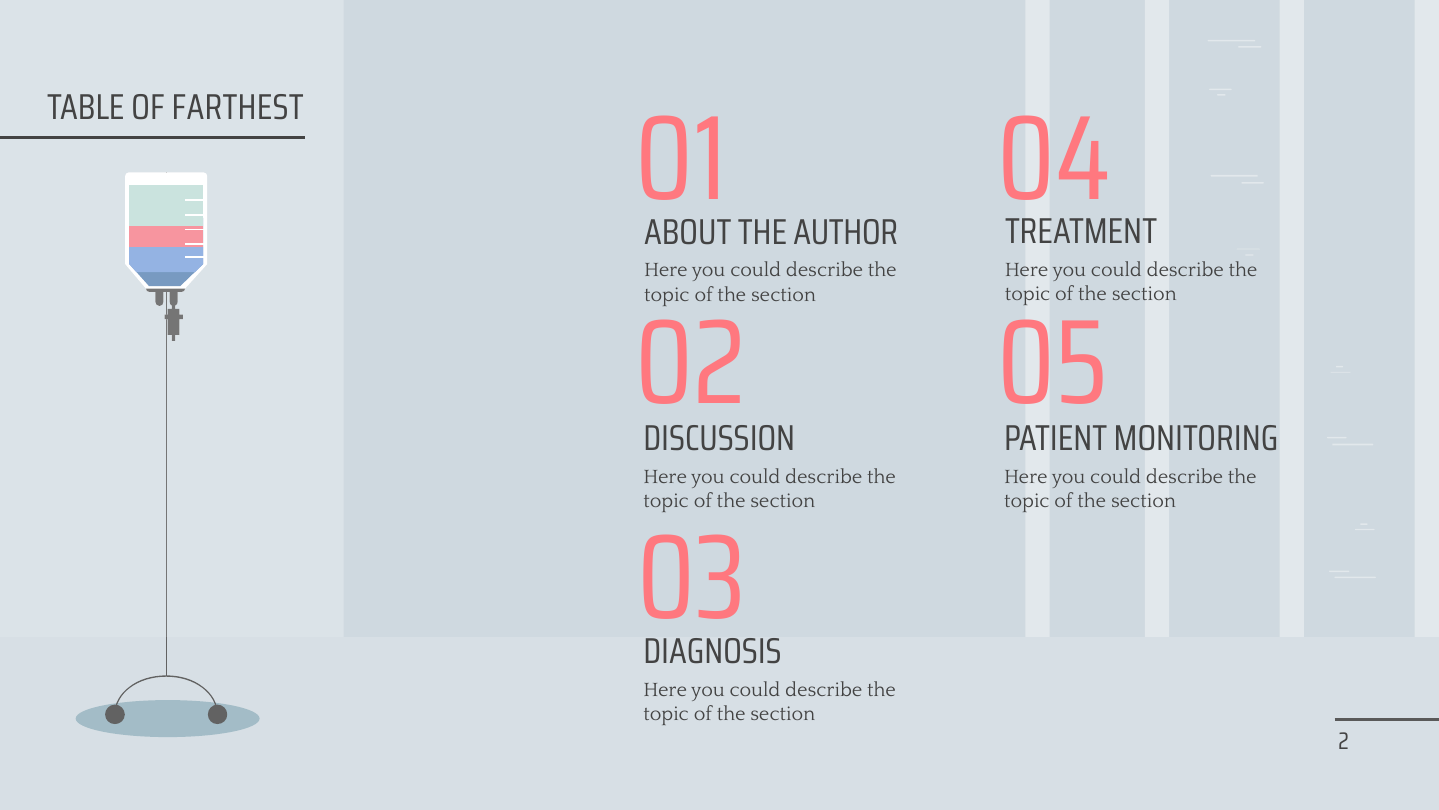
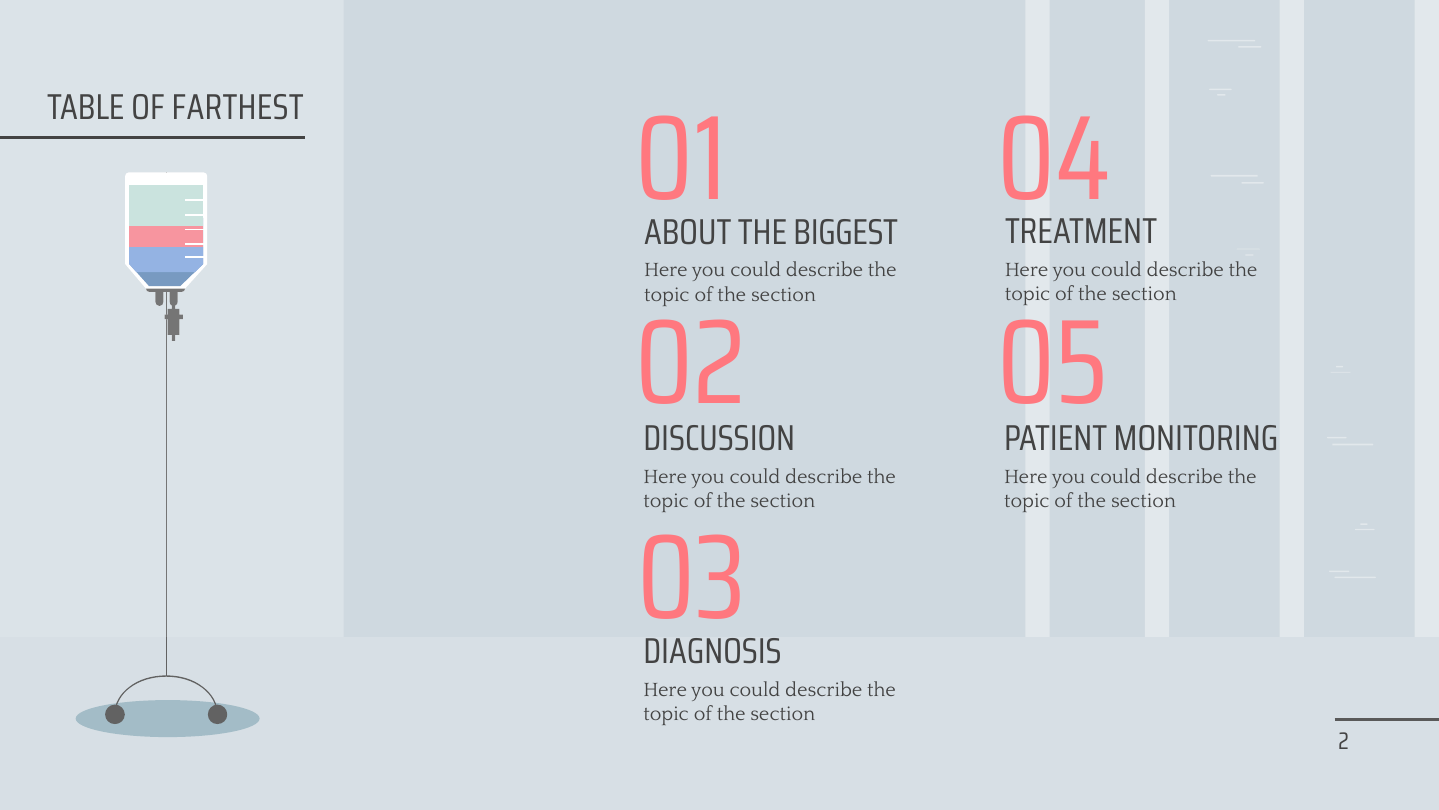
AUTHOR: AUTHOR -> BIGGEST
